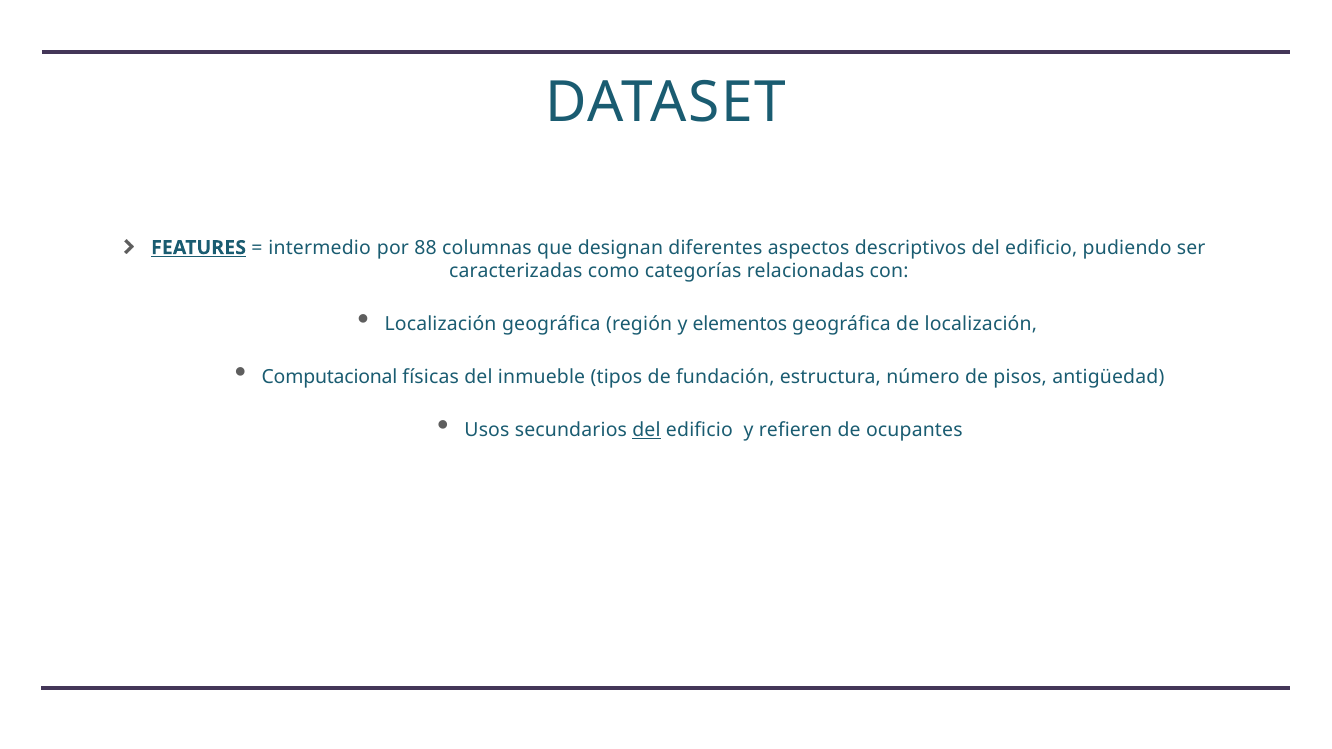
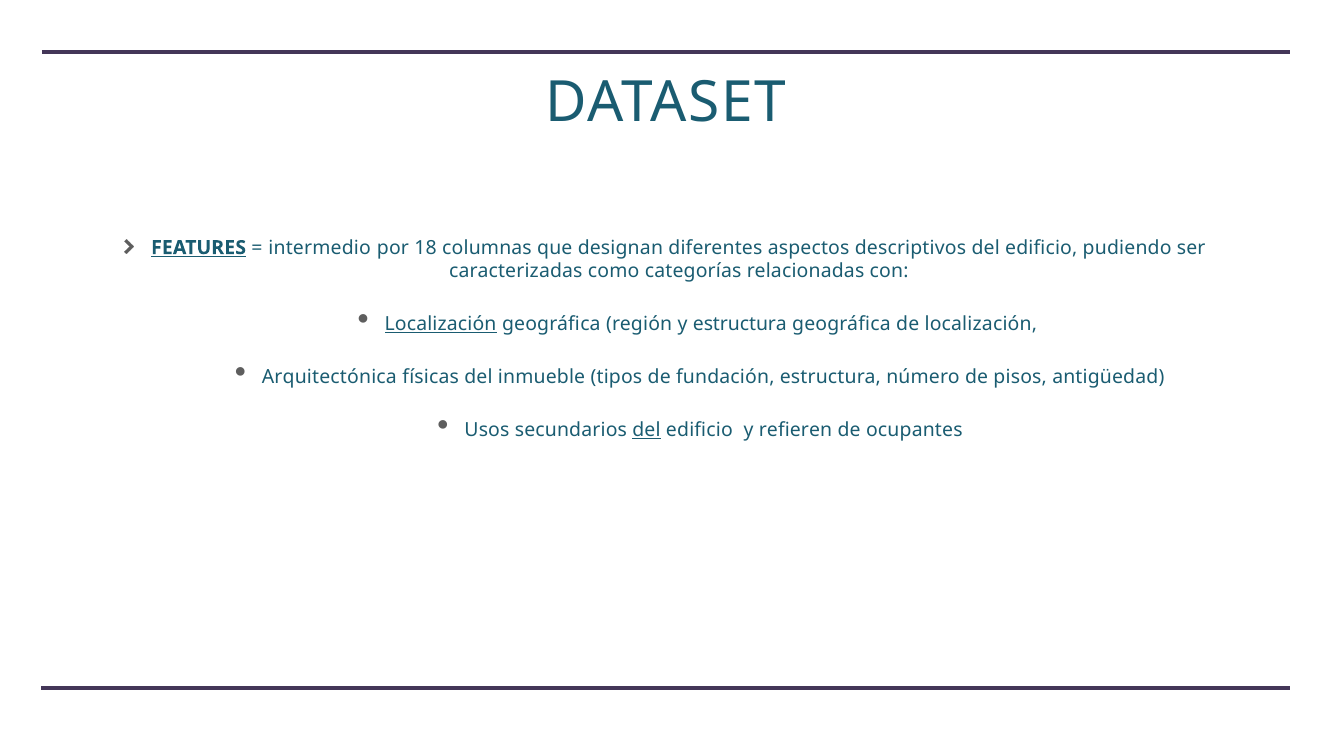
88: 88 -> 18
Localización at (441, 324) underline: none -> present
y elementos: elementos -> estructura
Computacional: Computacional -> Arquitectónica
